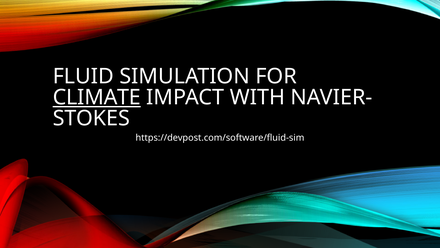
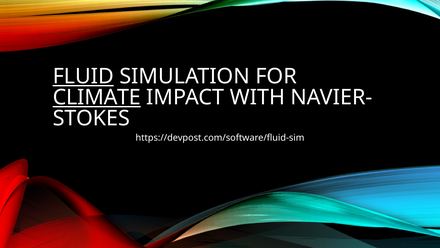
FLUID underline: none -> present
